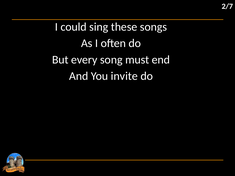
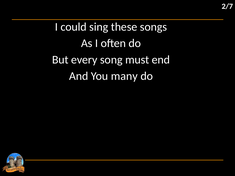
invite: invite -> many
